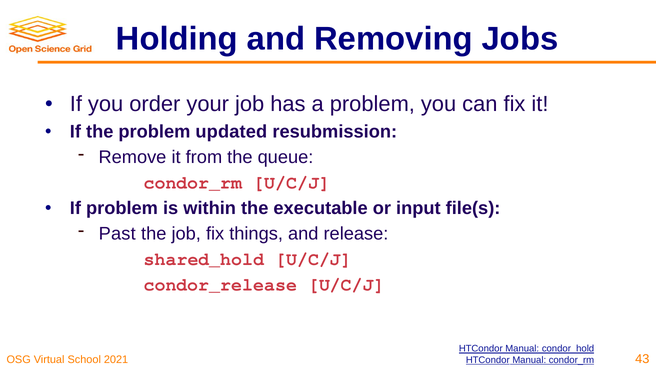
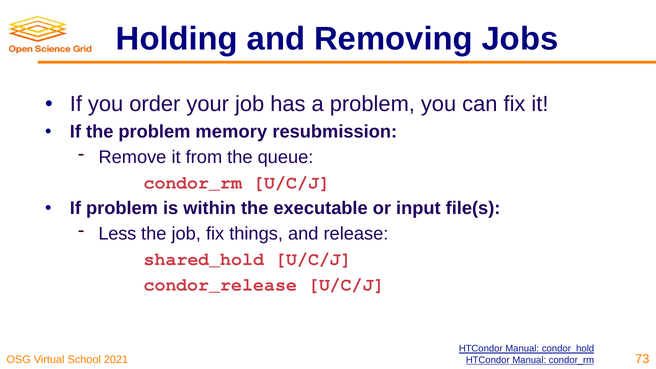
updated: updated -> memory
Past: Past -> Less
43: 43 -> 73
